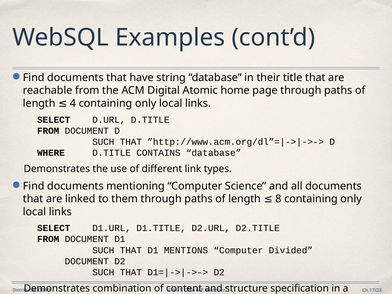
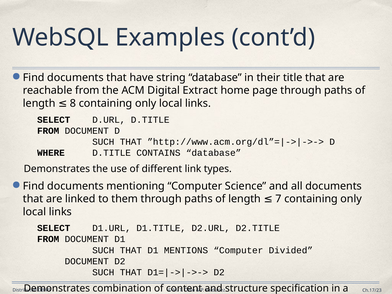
Atomic: Atomic -> Extract
4: 4 -> 8
8: 8 -> 7
